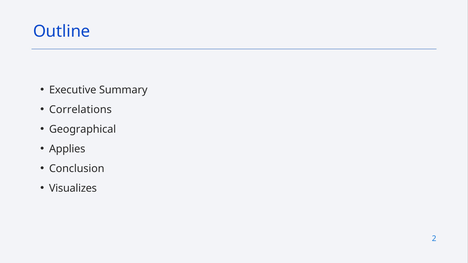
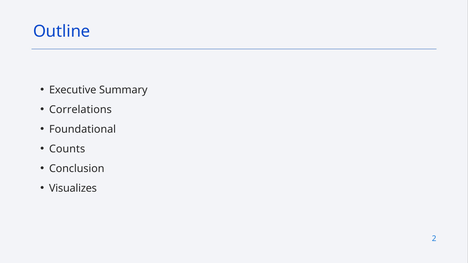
Geographical: Geographical -> Foundational
Applies: Applies -> Counts
